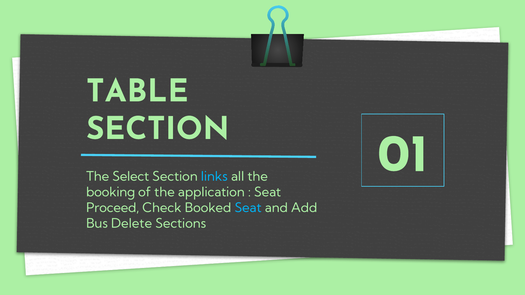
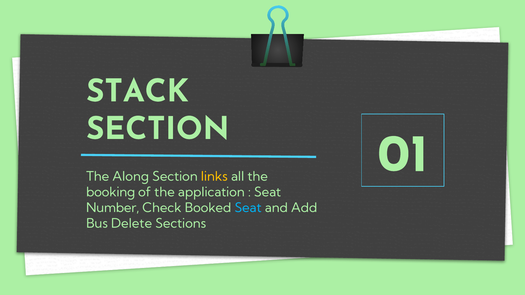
TABLE: TABLE -> STACK
Select: Select -> Along
links colour: light blue -> yellow
Proceed: Proceed -> Number
